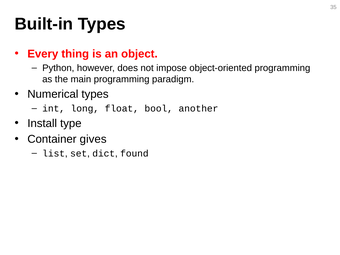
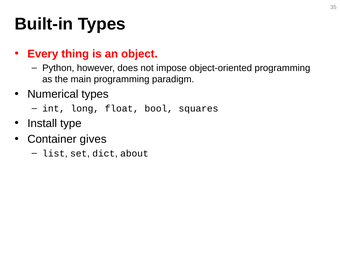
another: another -> squares
found: found -> about
